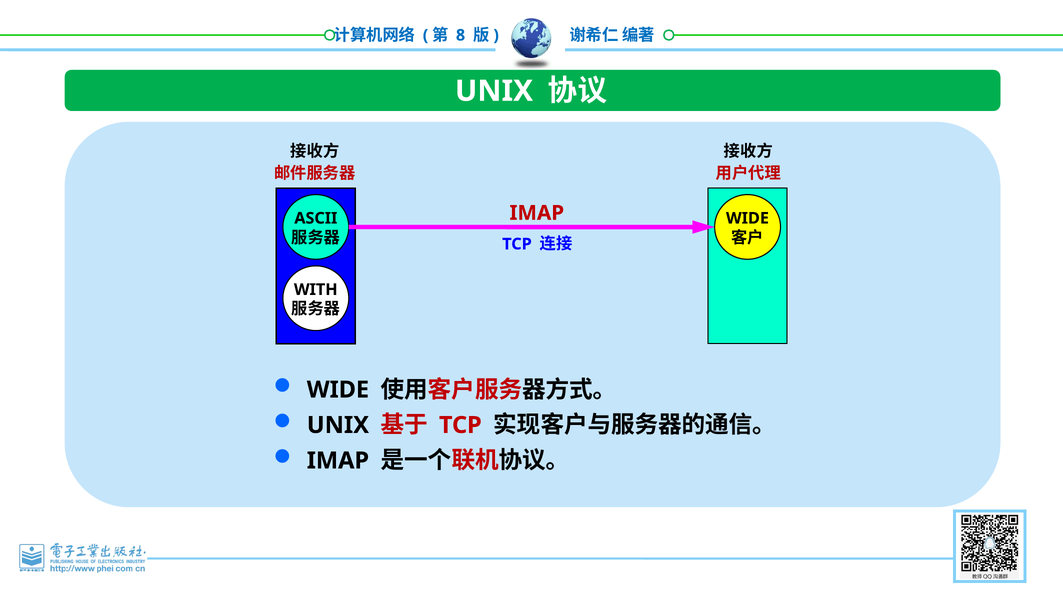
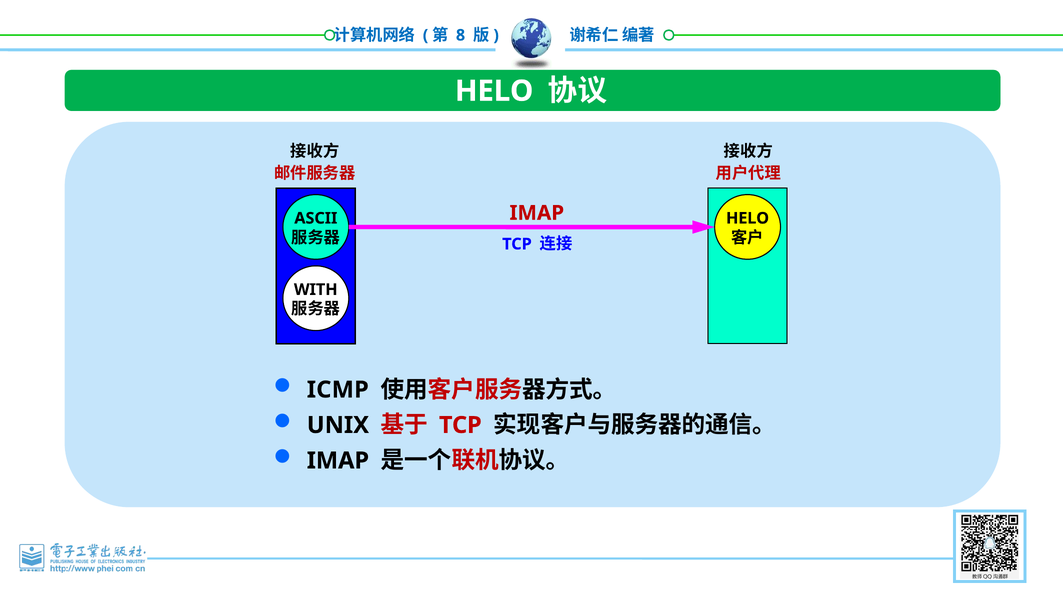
UNIX at (494, 91): UNIX -> HELO
WIDE at (747, 218): WIDE -> HELO
WIDE at (338, 390): WIDE -> ICMP
